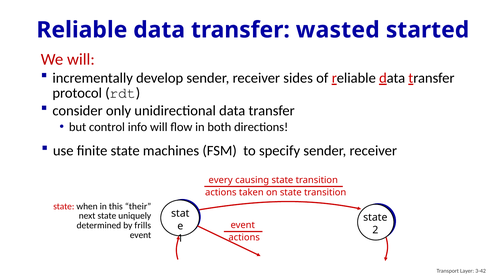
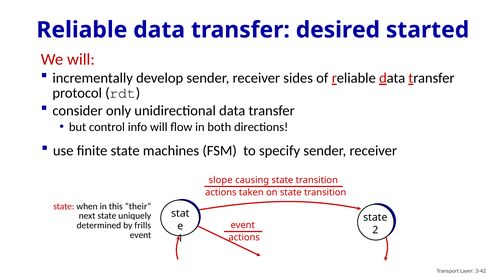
wasted: wasted -> desired
every: every -> slope
